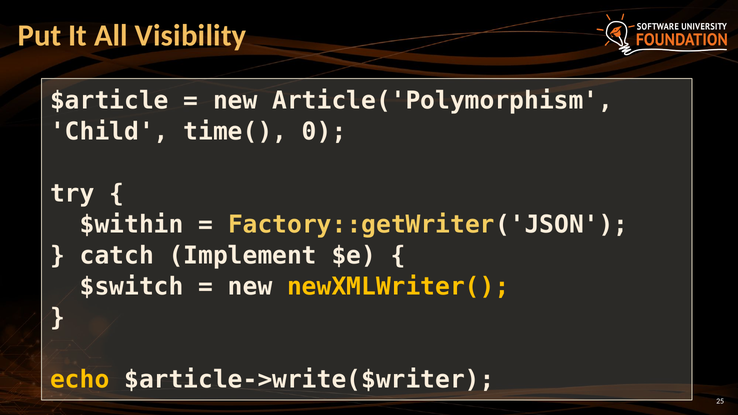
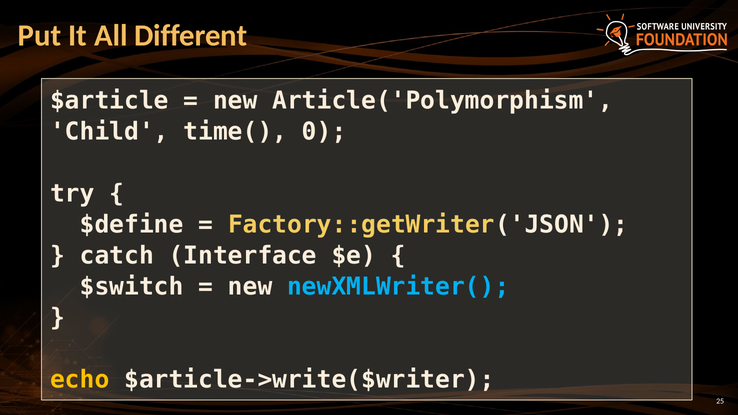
Visibility: Visibility -> Different
$within: $within -> $define
Implement: Implement -> Interface
newXMLWriter( colour: yellow -> light blue
